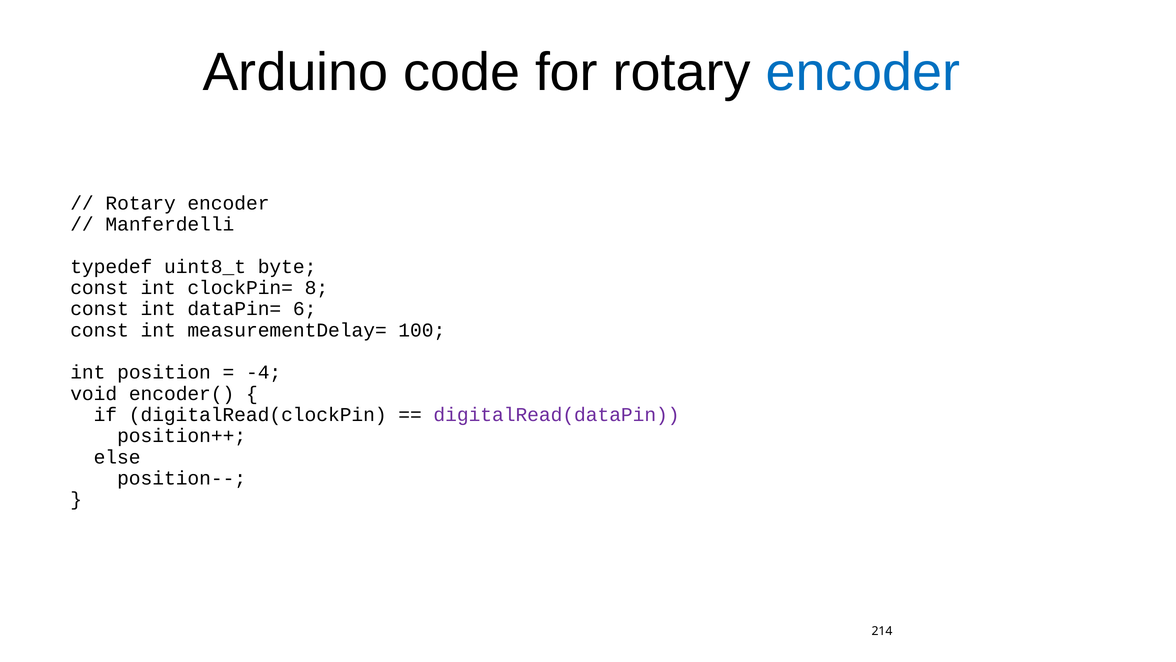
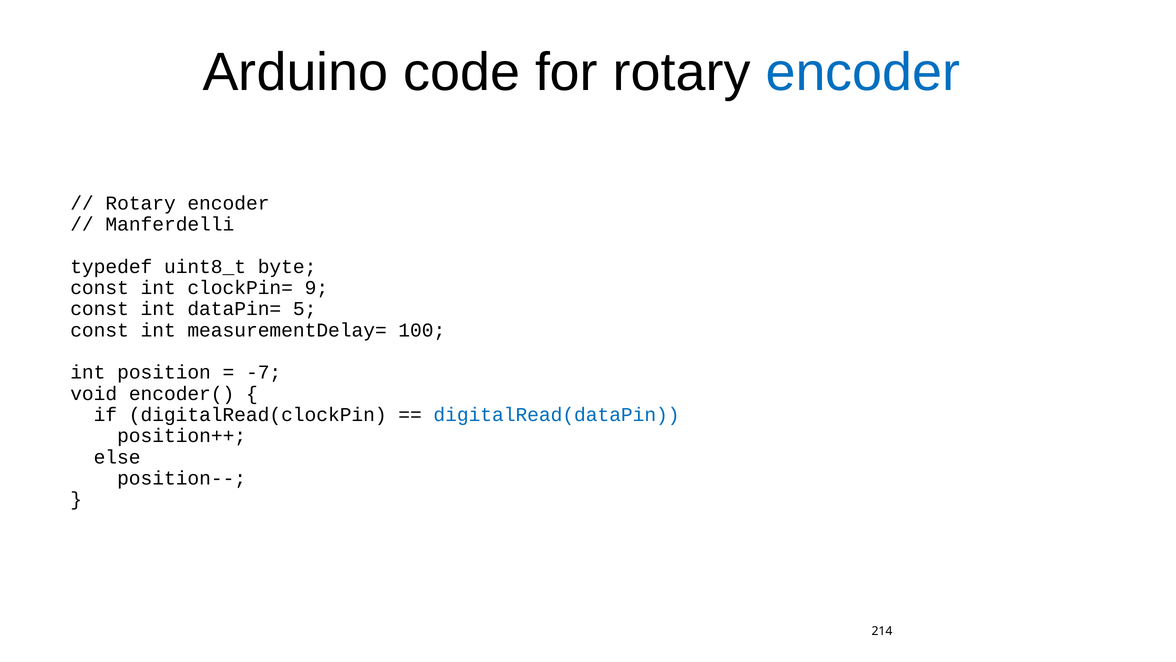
8: 8 -> 9
6: 6 -> 5
-4: -4 -> -7
digitalRead(dataPin colour: purple -> blue
